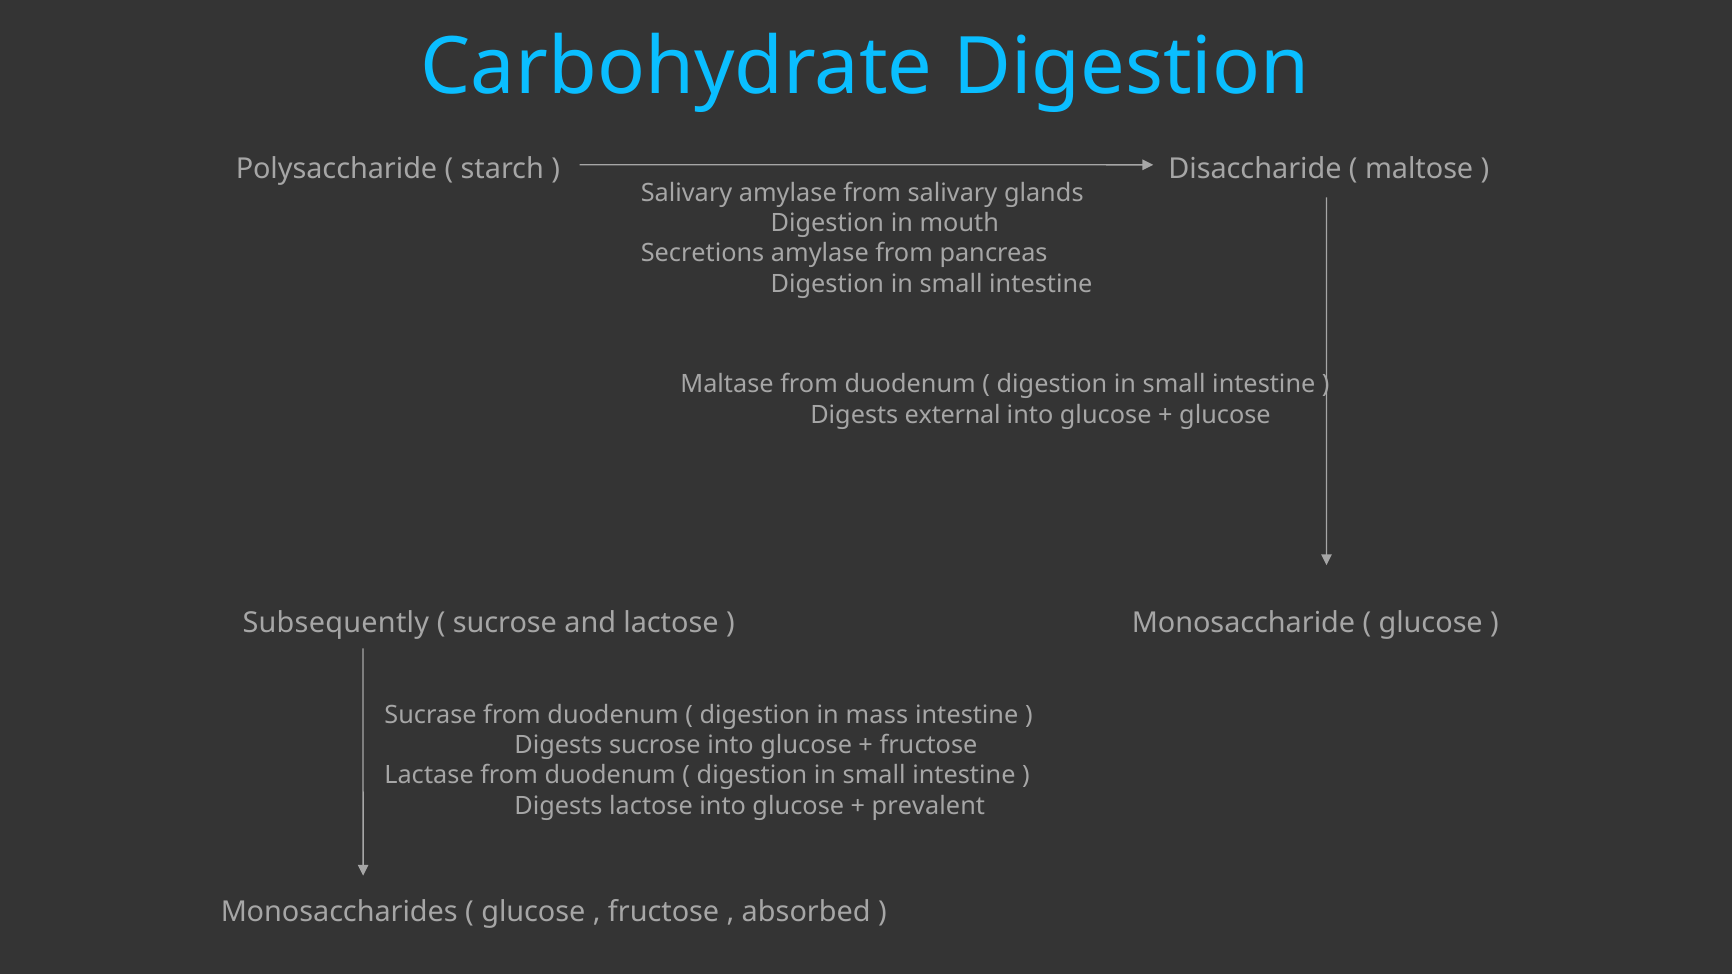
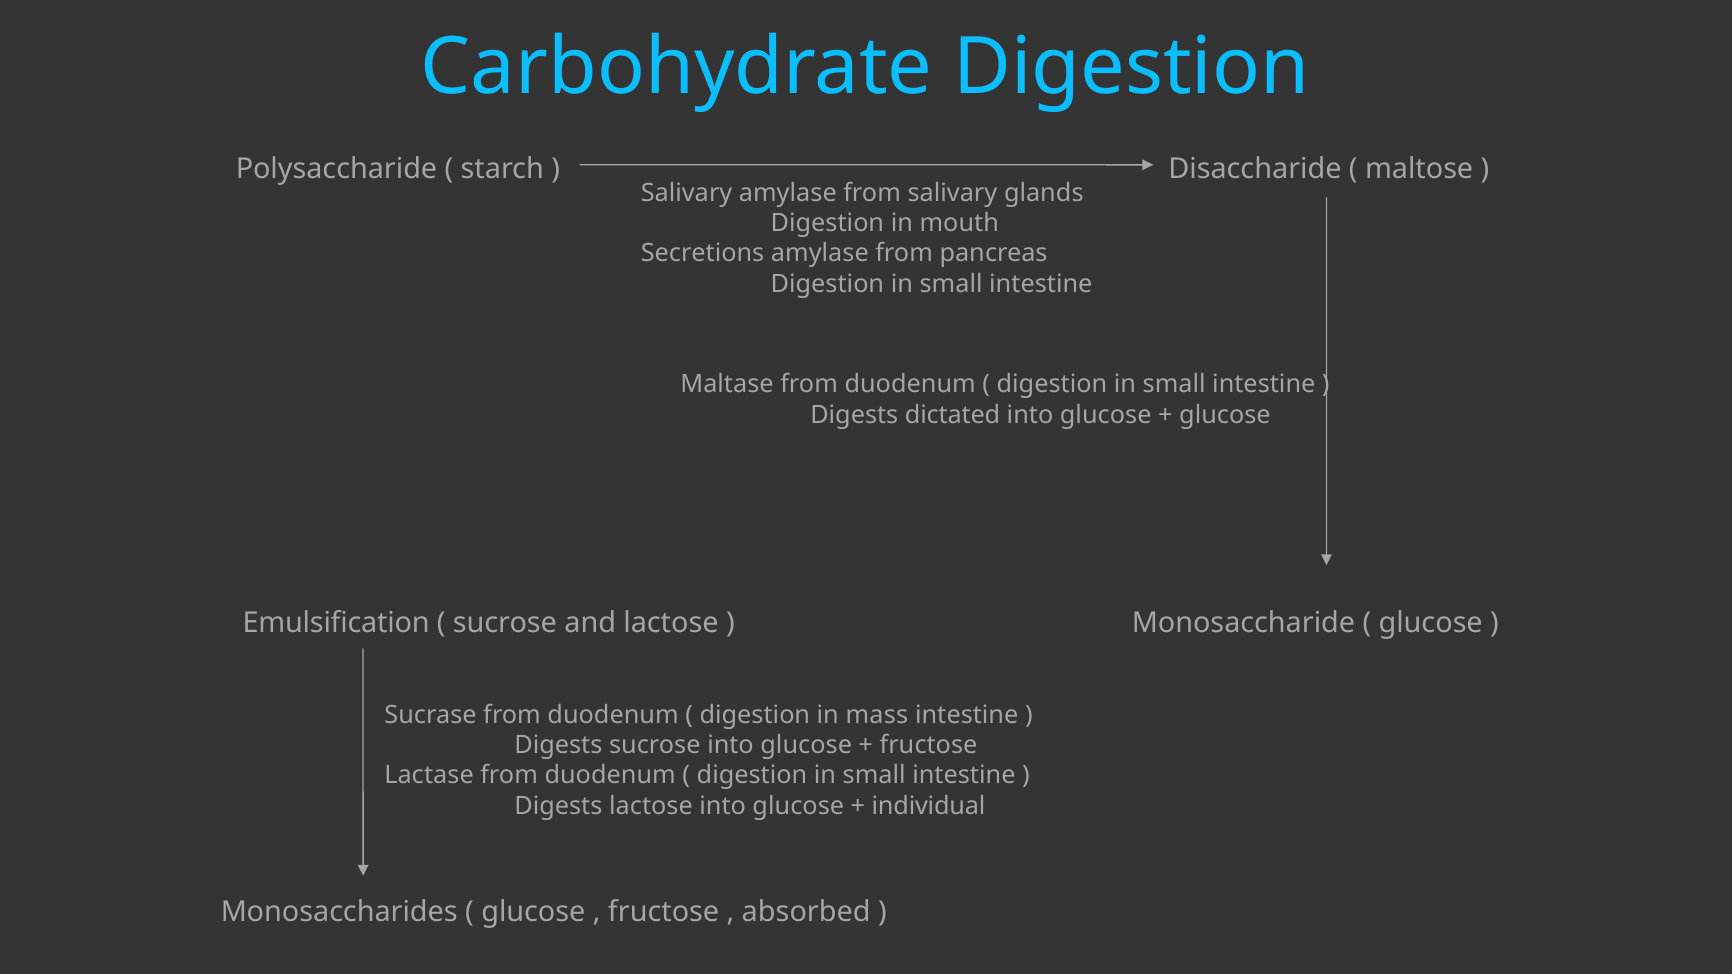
external: external -> dictated
Subsequently: Subsequently -> Emulsification
prevalent: prevalent -> individual
